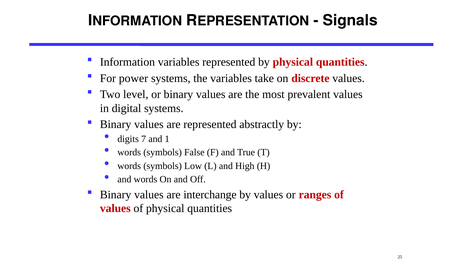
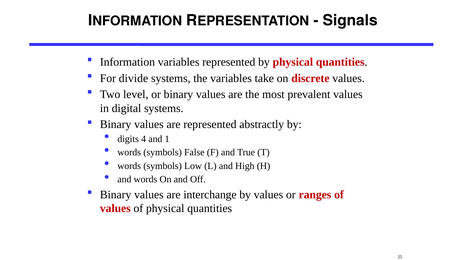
power: power -> divide
7: 7 -> 4
